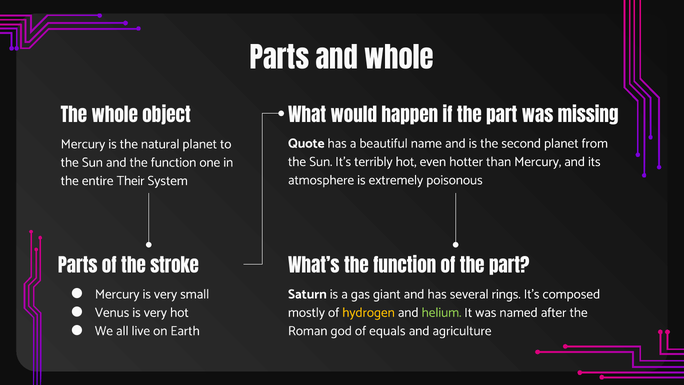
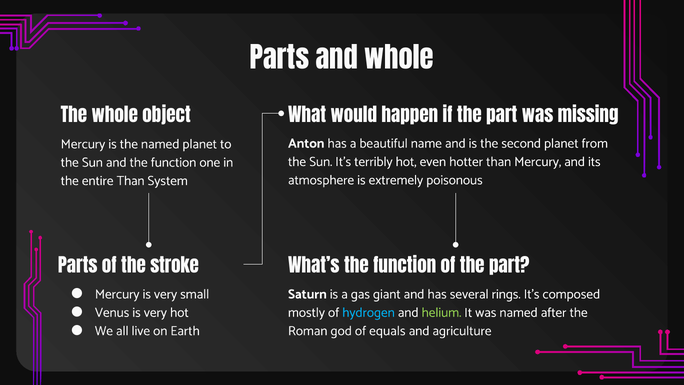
Quote: Quote -> Anton
the natural: natural -> named
entire Their: Their -> Than
hydrogen colour: yellow -> light blue
